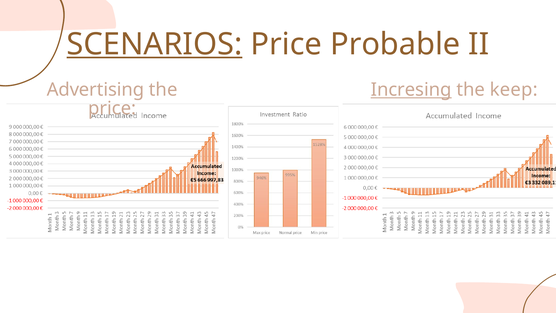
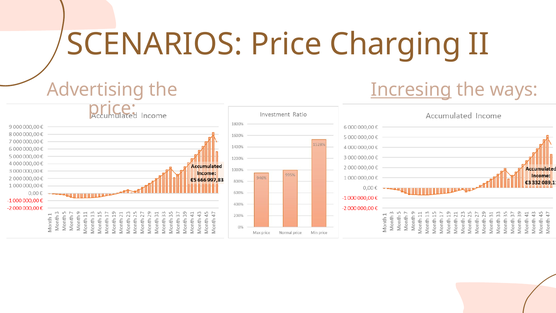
SCENARIOS underline: present -> none
Probable: Probable -> Charging
keep: keep -> ways
